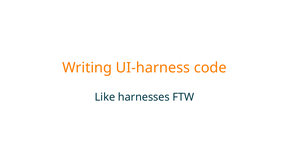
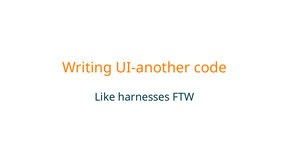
UI-harness: UI-harness -> UI-another
